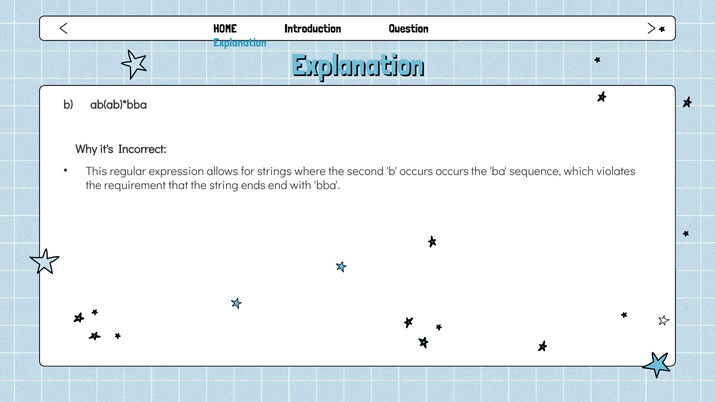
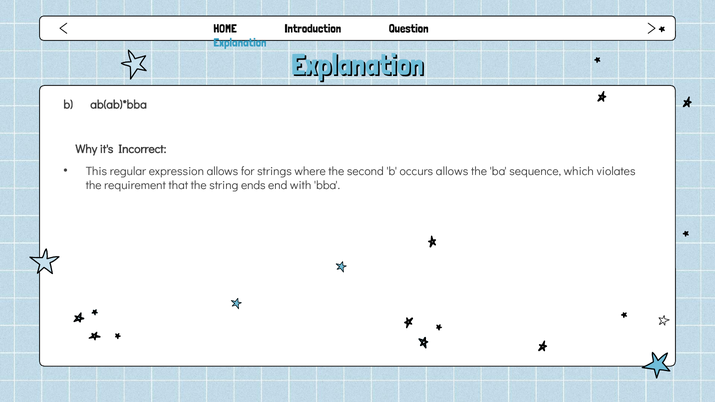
occurs occurs: occurs -> allows
